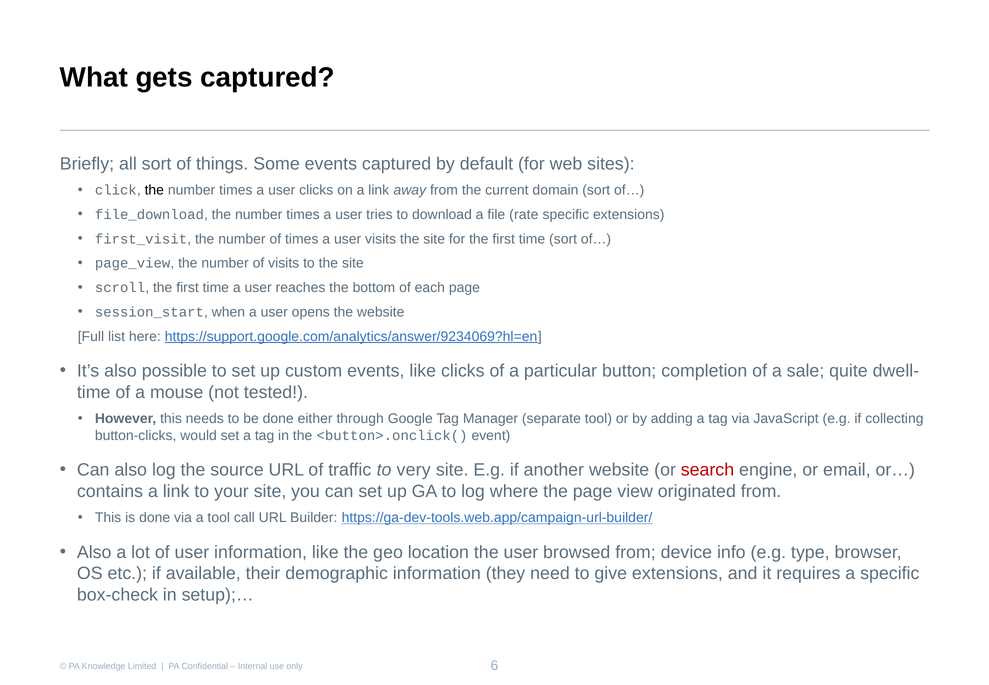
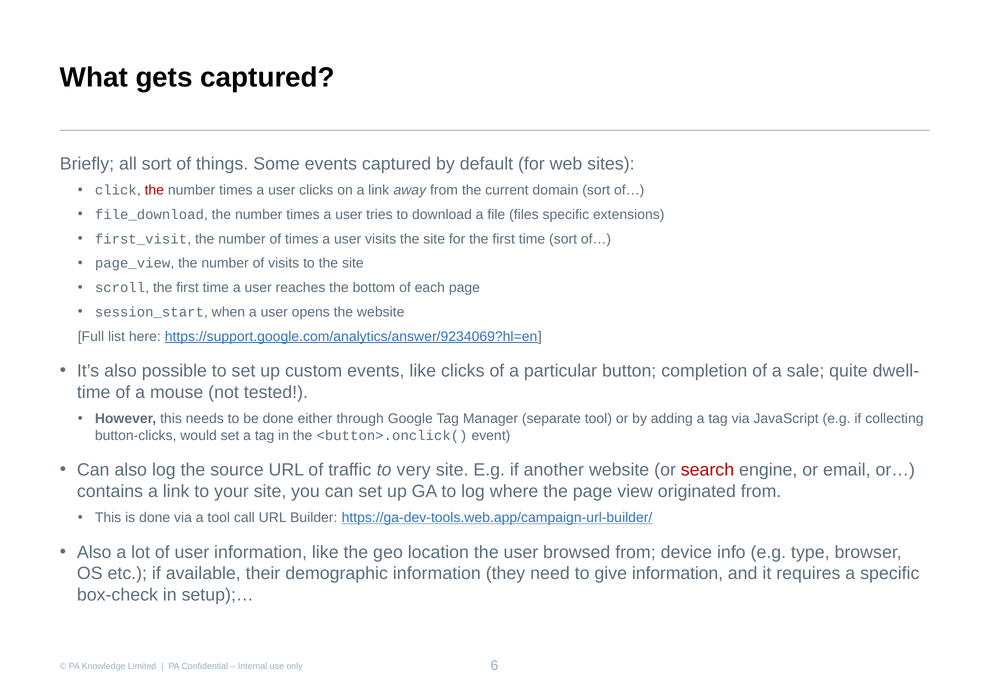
the at (154, 190) colour: black -> red
rate: rate -> files
give extensions: extensions -> information
